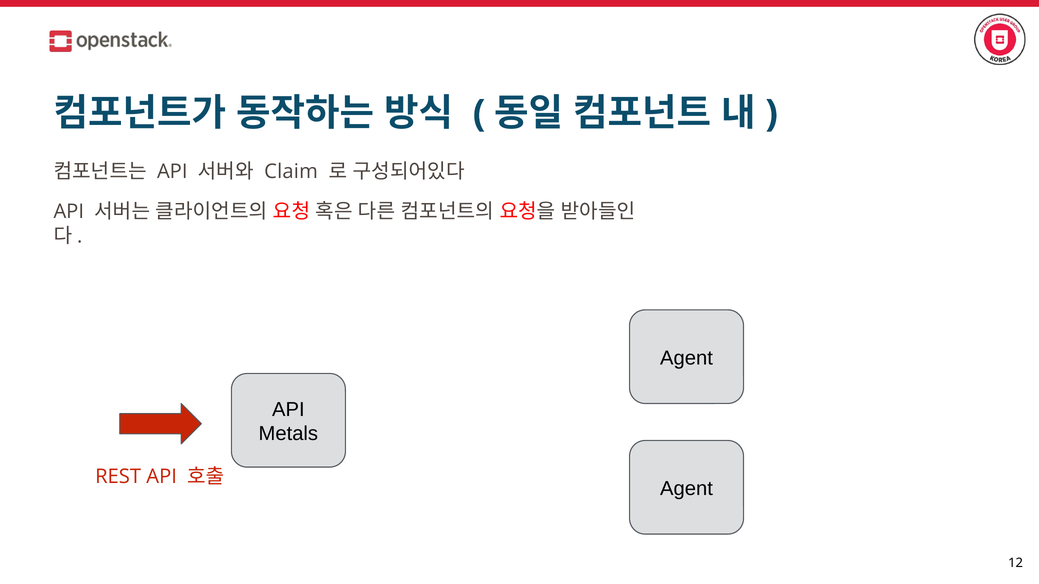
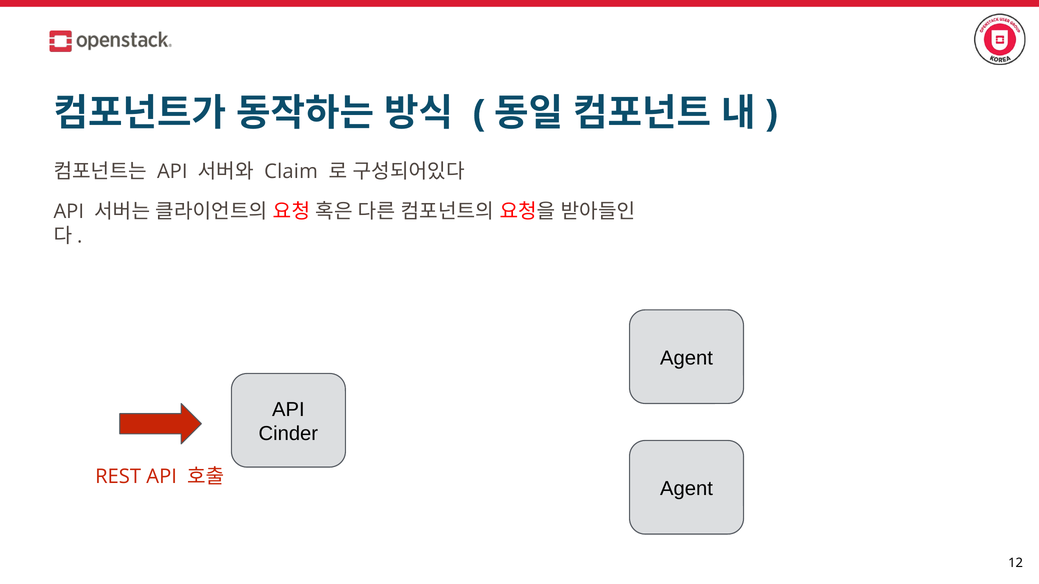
Metals: Metals -> Cinder
